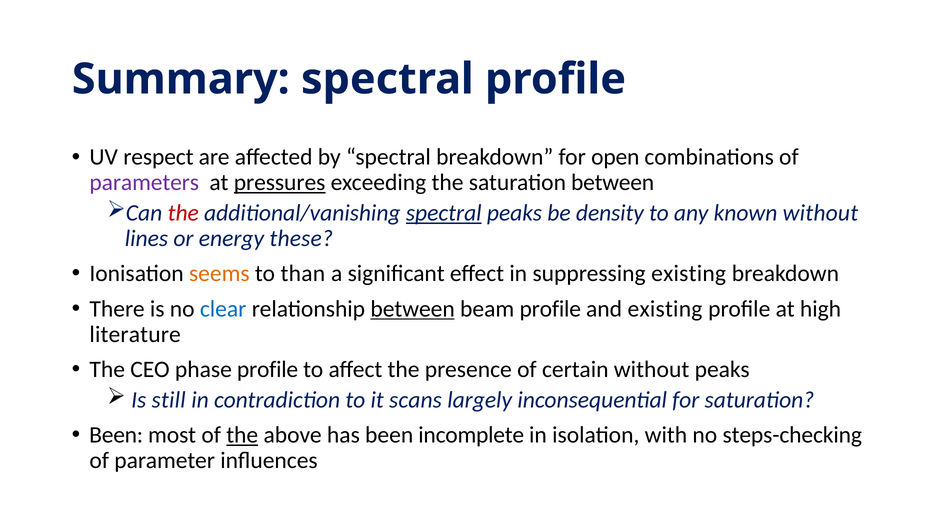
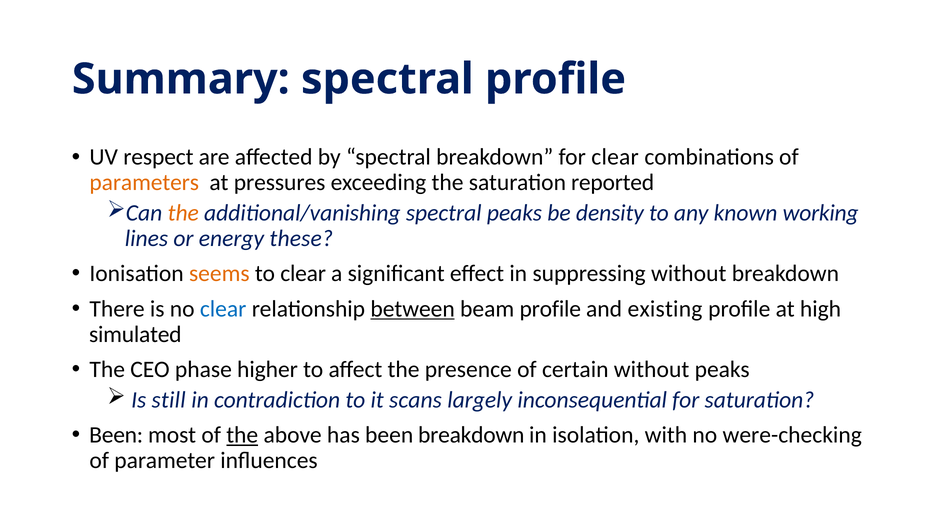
for open: open -> clear
parameters colour: purple -> orange
pressures underline: present -> none
saturation between: between -> reported
the at (183, 213) colour: red -> orange
spectral at (444, 213) underline: present -> none
known without: without -> working
to than: than -> clear
suppressing existing: existing -> without
literature: literature -> simulated
phase profile: profile -> higher
been incomplete: incomplete -> breakdown
steps-checking: steps-checking -> were-checking
